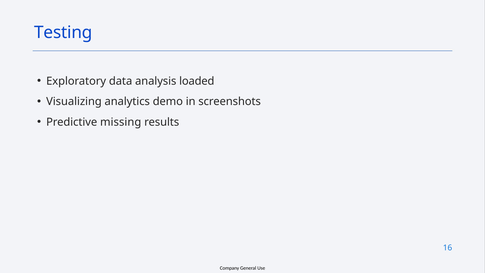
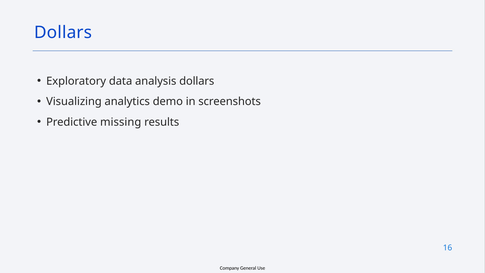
Testing at (63, 32): Testing -> Dollars
analysis loaded: loaded -> dollars
